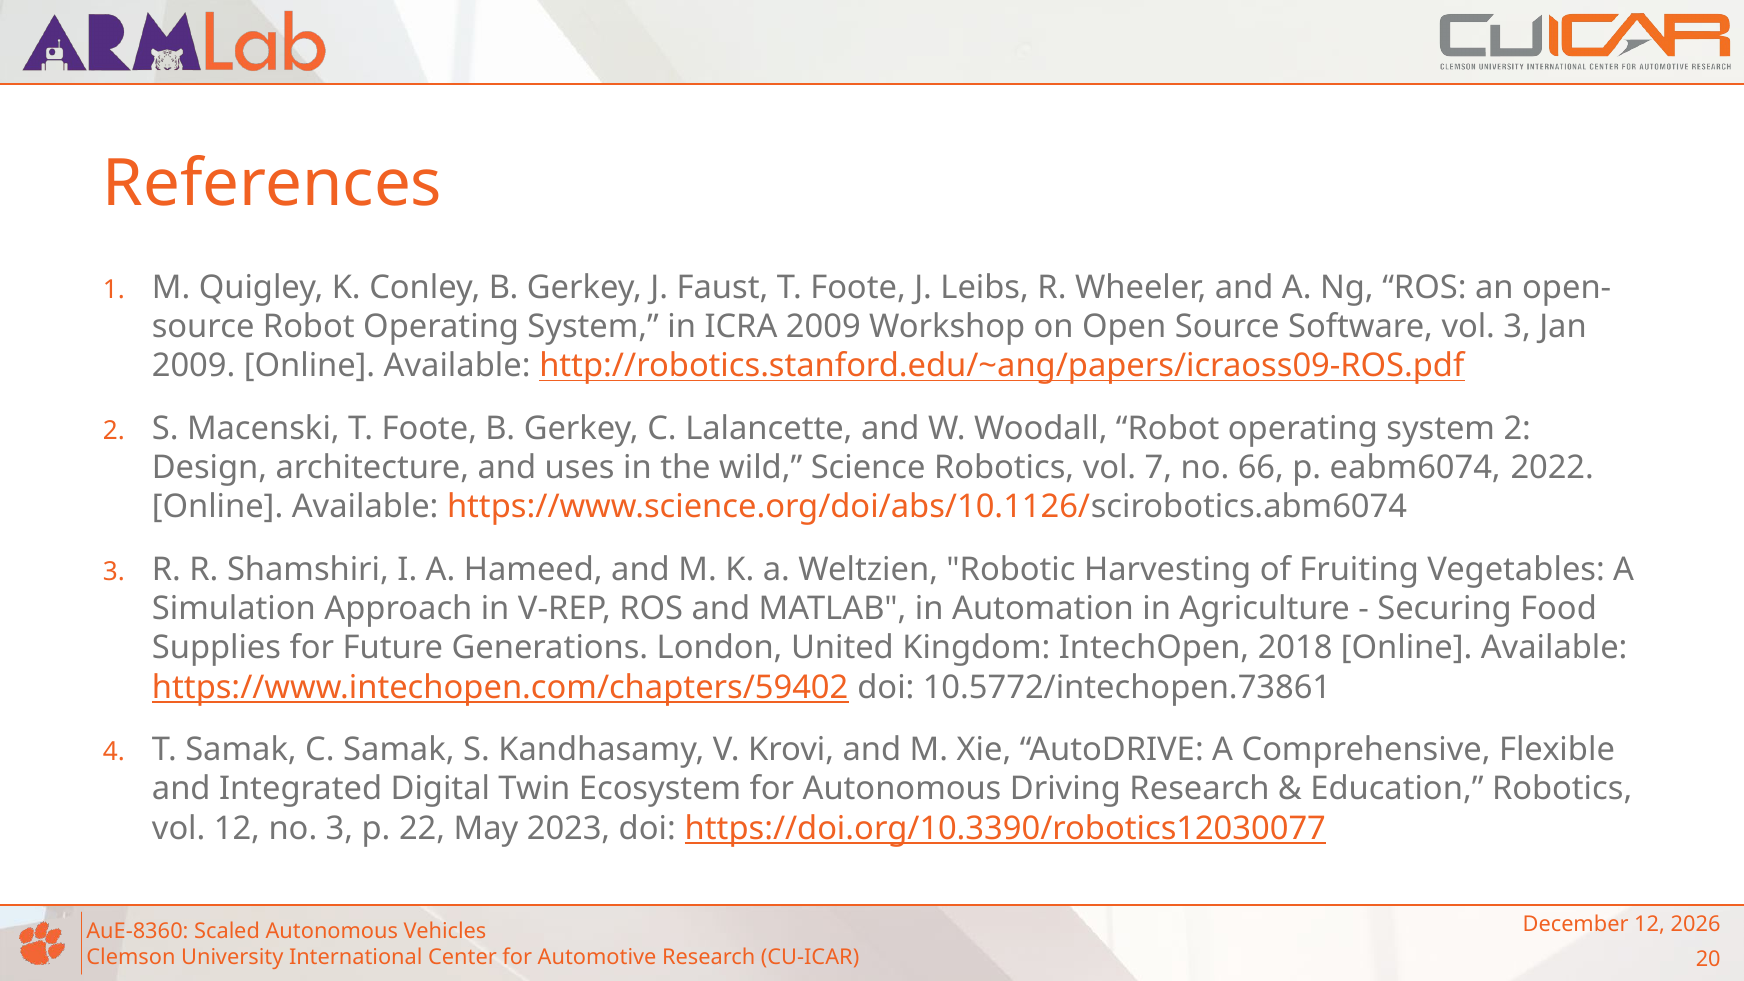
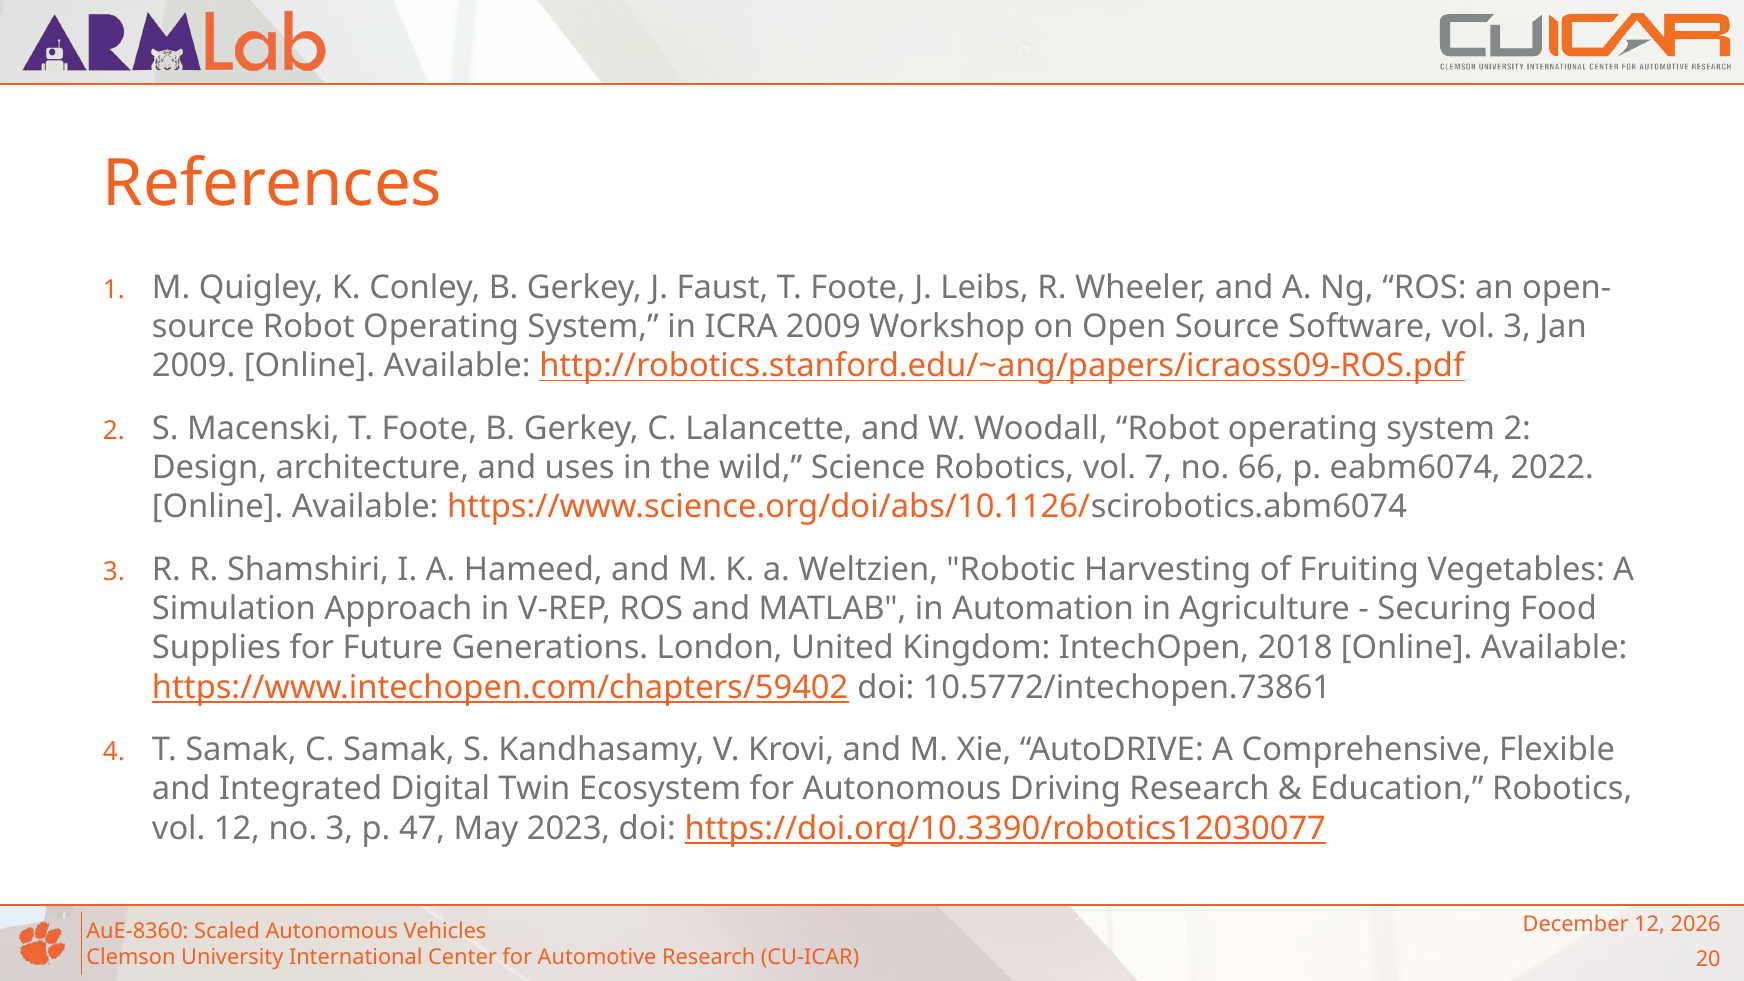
22: 22 -> 47
